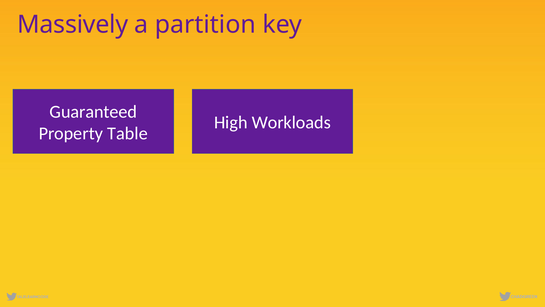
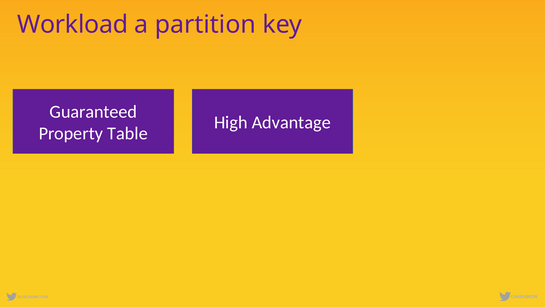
Massively: Massively -> Workload
Workloads: Workloads -> Advantage
